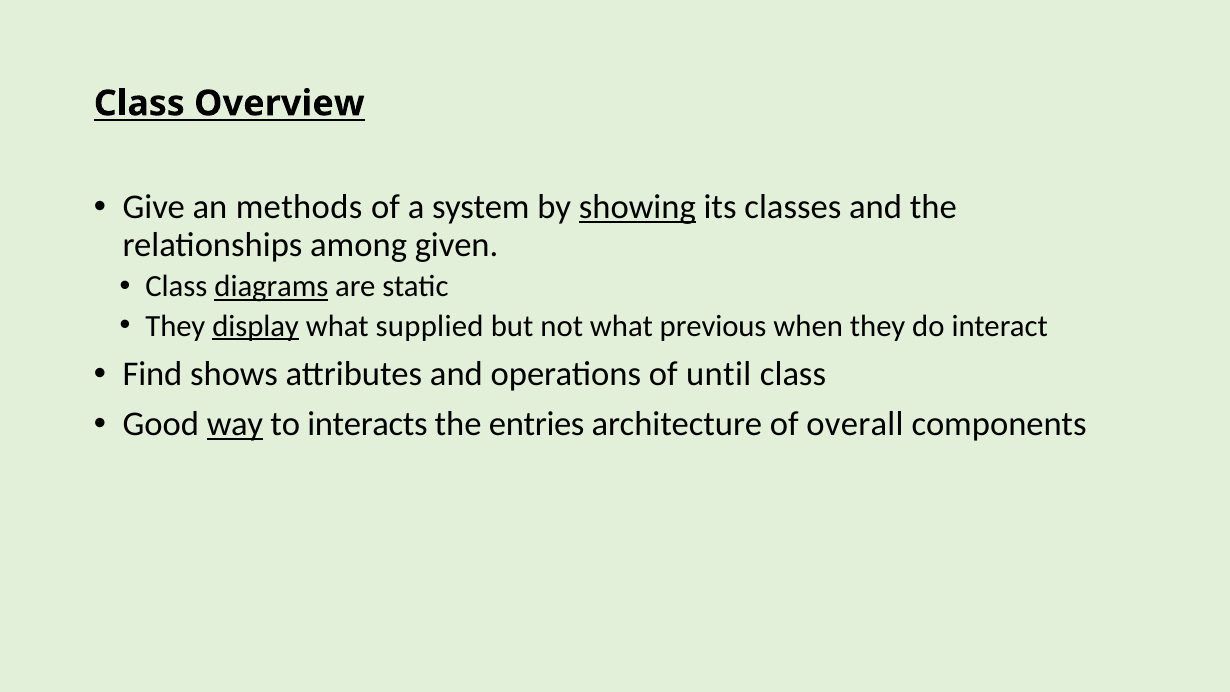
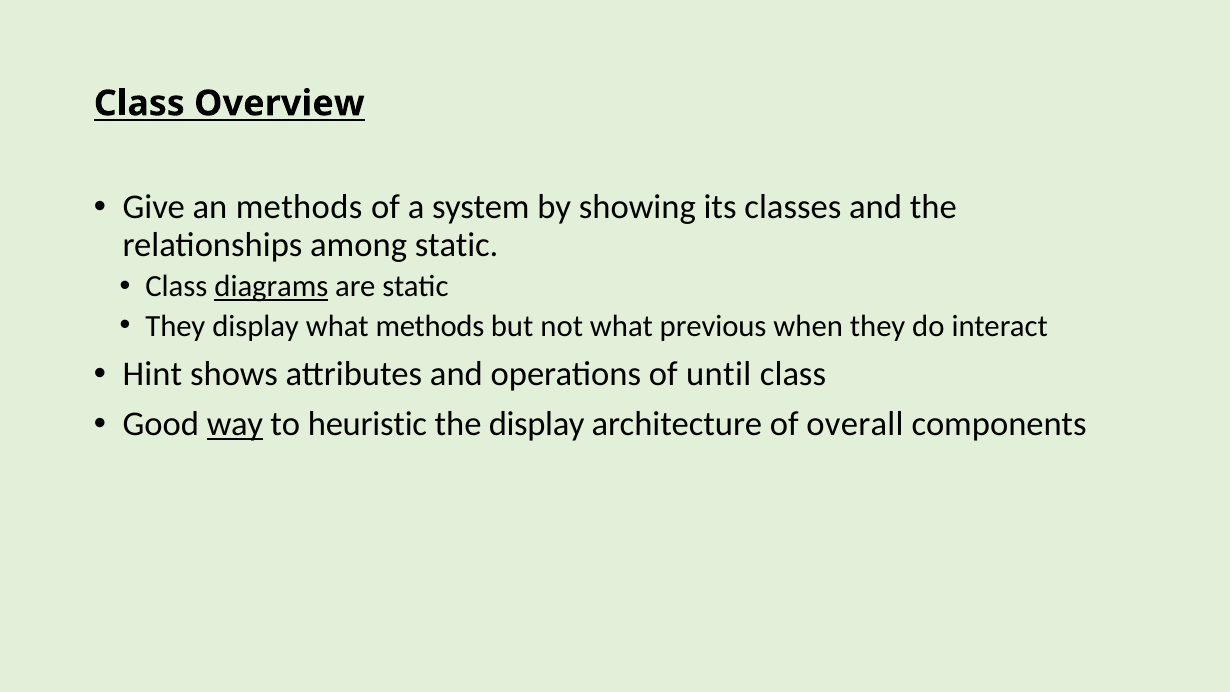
showing underline: present -> none
among given: given -> static
display at (256, 326) underline: present -> none
what supplied: supplied -> methods
Find: Find -> Hint
interacts: interacts -> heuristic
the entries: entries -> display
